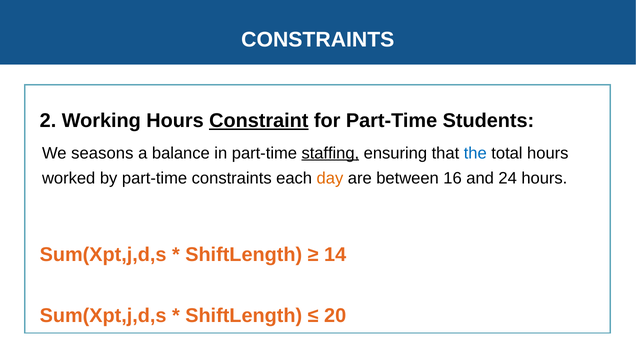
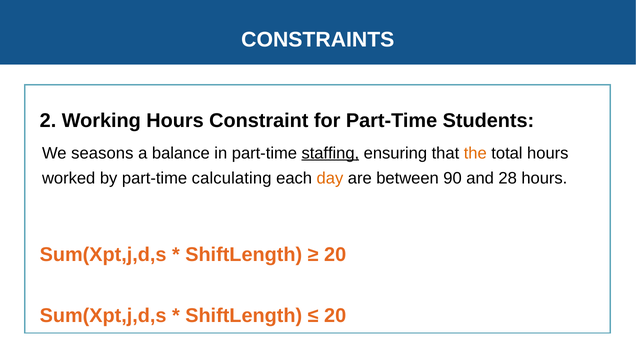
Constraint underline: present -> none
the colour: blue -> orange
part-time constraints: constraints -> calculating
16: 16 -> 90
24: 24 -> 28
14 at (335, 254): 14 -> 20
